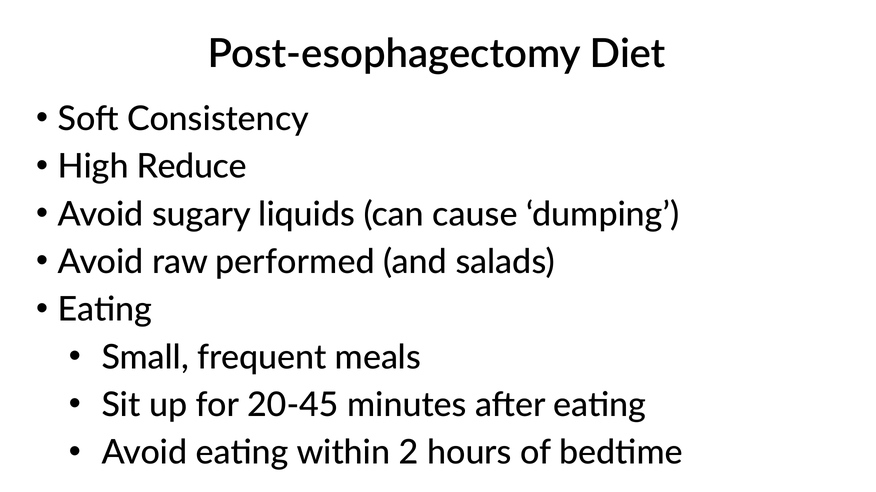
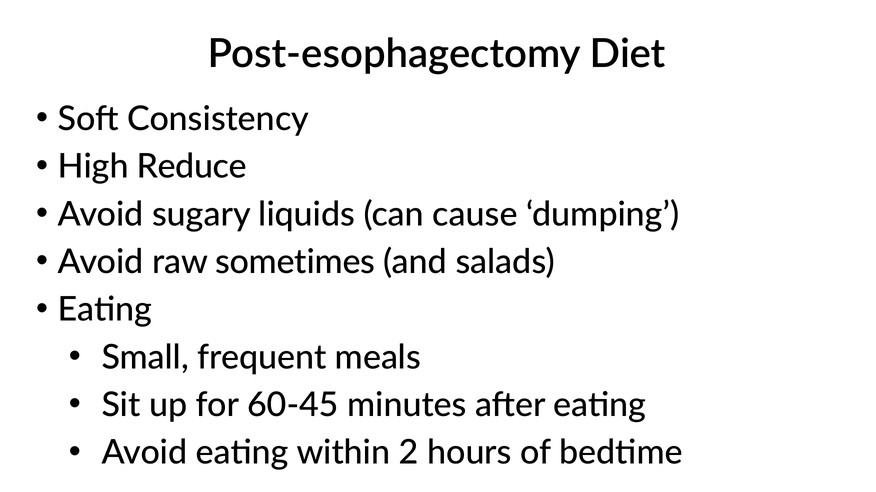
performed: performed -> sometimes
20-45: 20-45 -> 60-45
